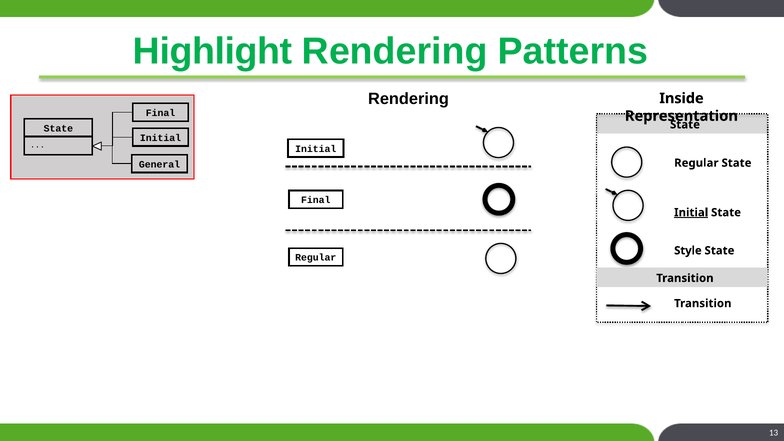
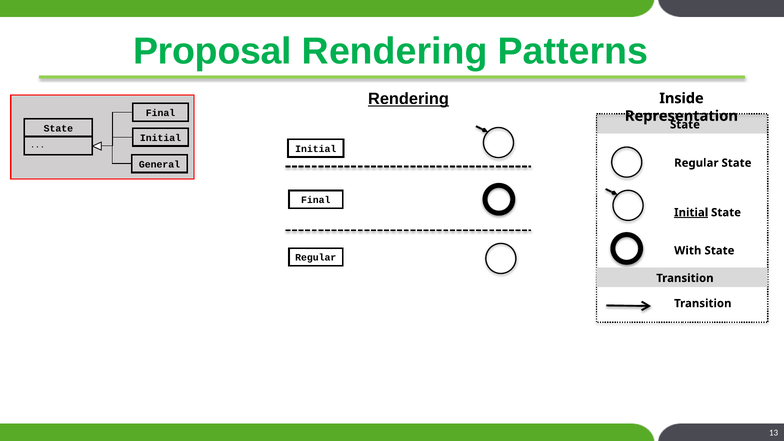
Highlight: Highlight -> Proposal
Rendering at (408, 99) underline: none -> present
Style: Style -> With
